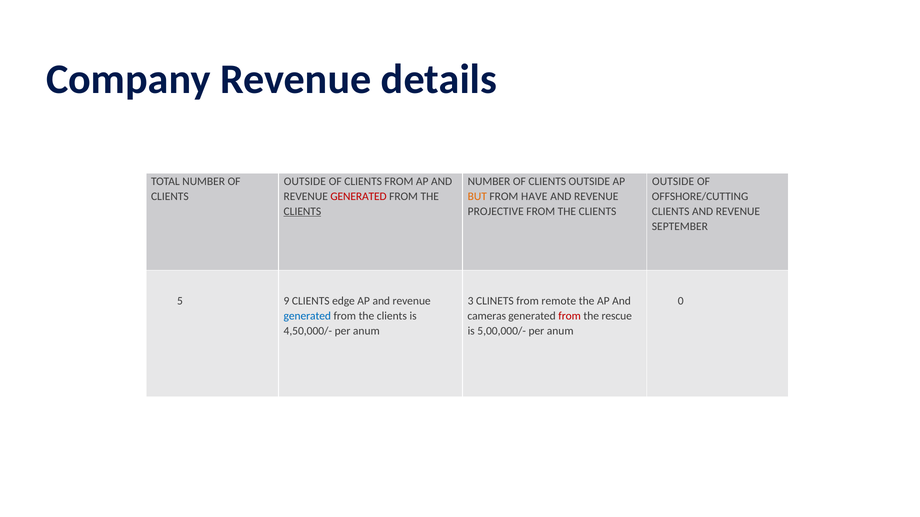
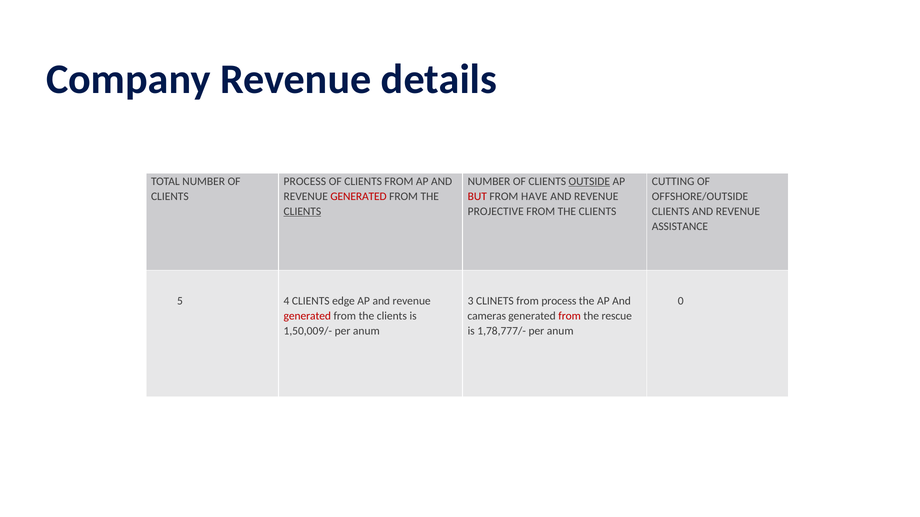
OUTSIDE at (305, 182): OUTSIDE -> PROCESS
OUTSIDE at (589, 182) underline: none -> present
OUTSIDE at (673, 182): OUTSIDE -> CUTTING
BUT colour: orange -> red
OFFSHORE/CUTTING: OFFSHORE/CUTTING -> OFFSHORE/OUTSIDE
SEPTEMBER: SEPTEMBER -> ASSISTANCE
9: 9 -> 4
from remote: remote -> process
generated at (307, 316) colour: blue -> red
4,50,000/-: 4,50,000/- -> 1,50,009/-
5,00,000/-: 5,00,000/- -> 1,78,777/-
